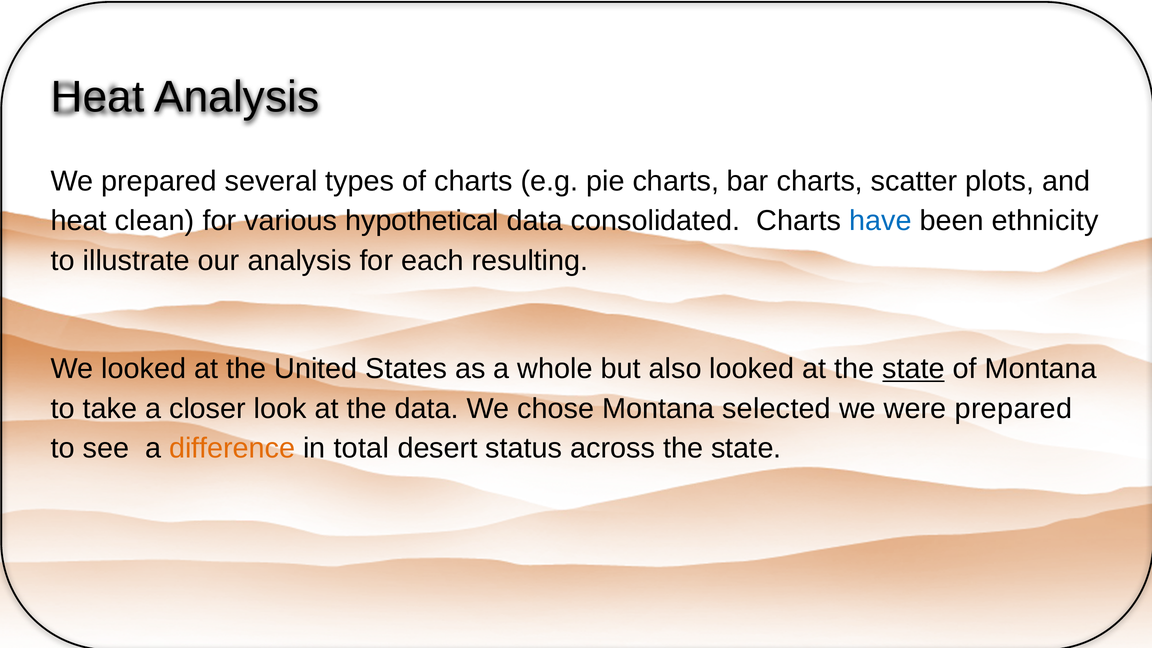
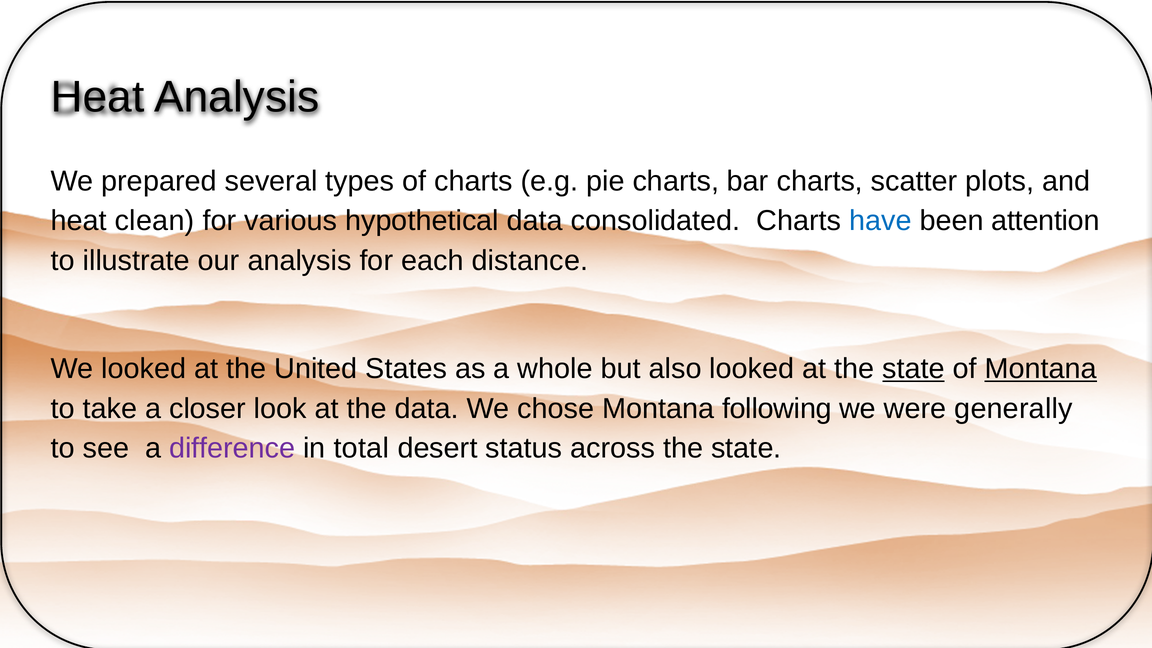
ethnicity: ethnicity -> attention
resulting: resulting -> distance
Montana at (1041, 369) underline: none -> present
selected: selected -> following
were prepared: prepared -> generally
difference colour: orange -> purple
